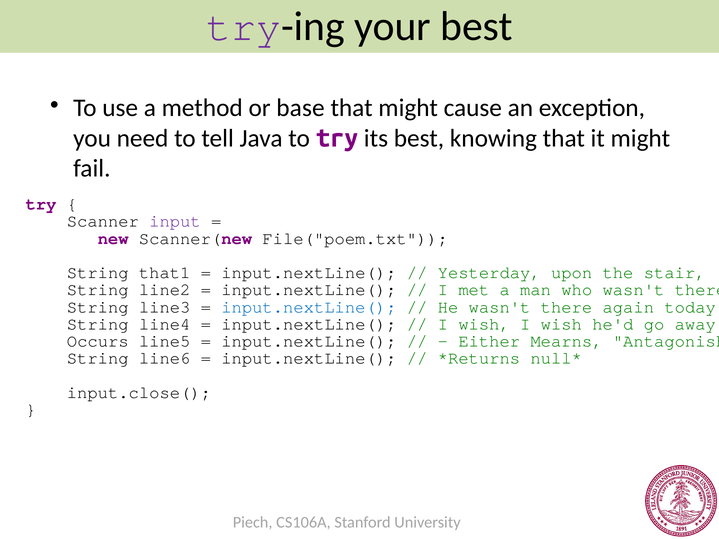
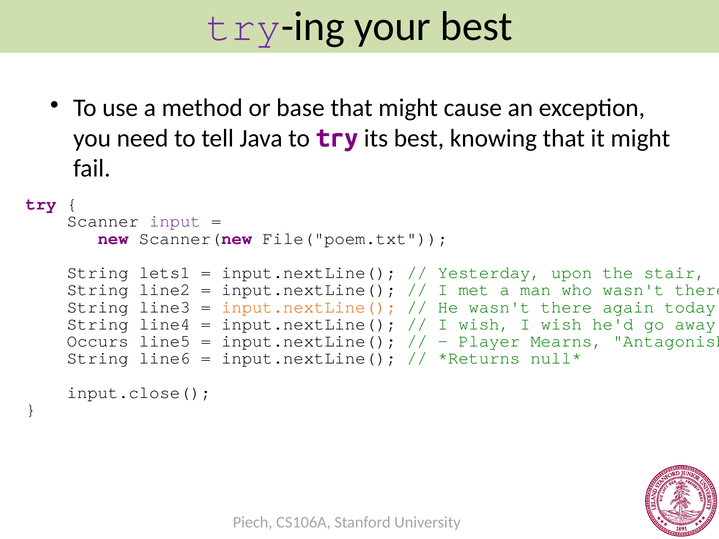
that1: that1 -> lets1
input.nextLine( at (309, 307) colour: blue -> orange
Either: Either -> Player
